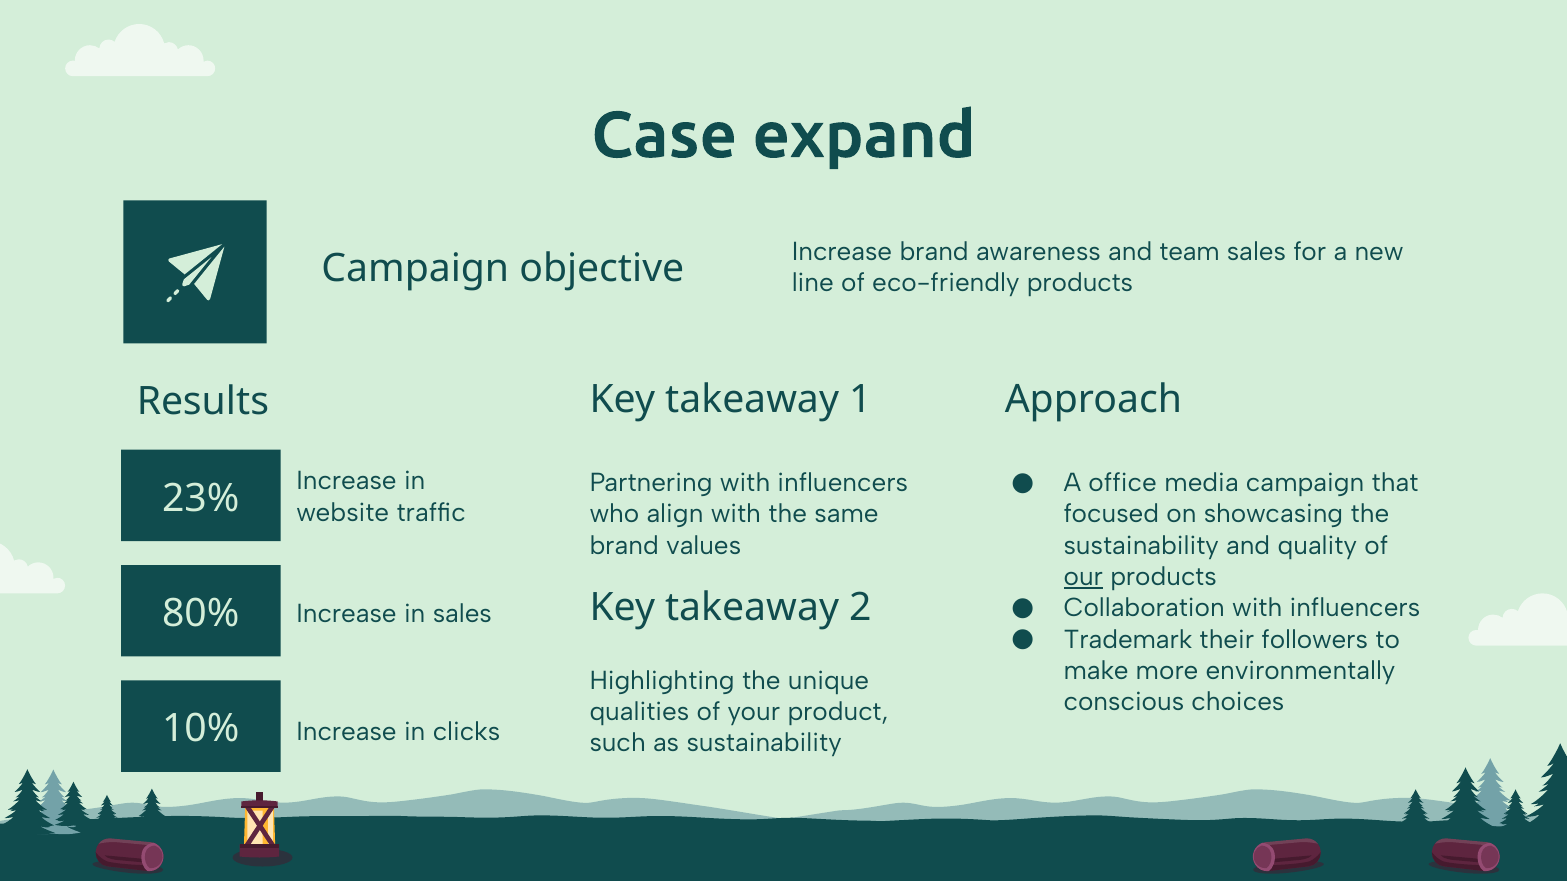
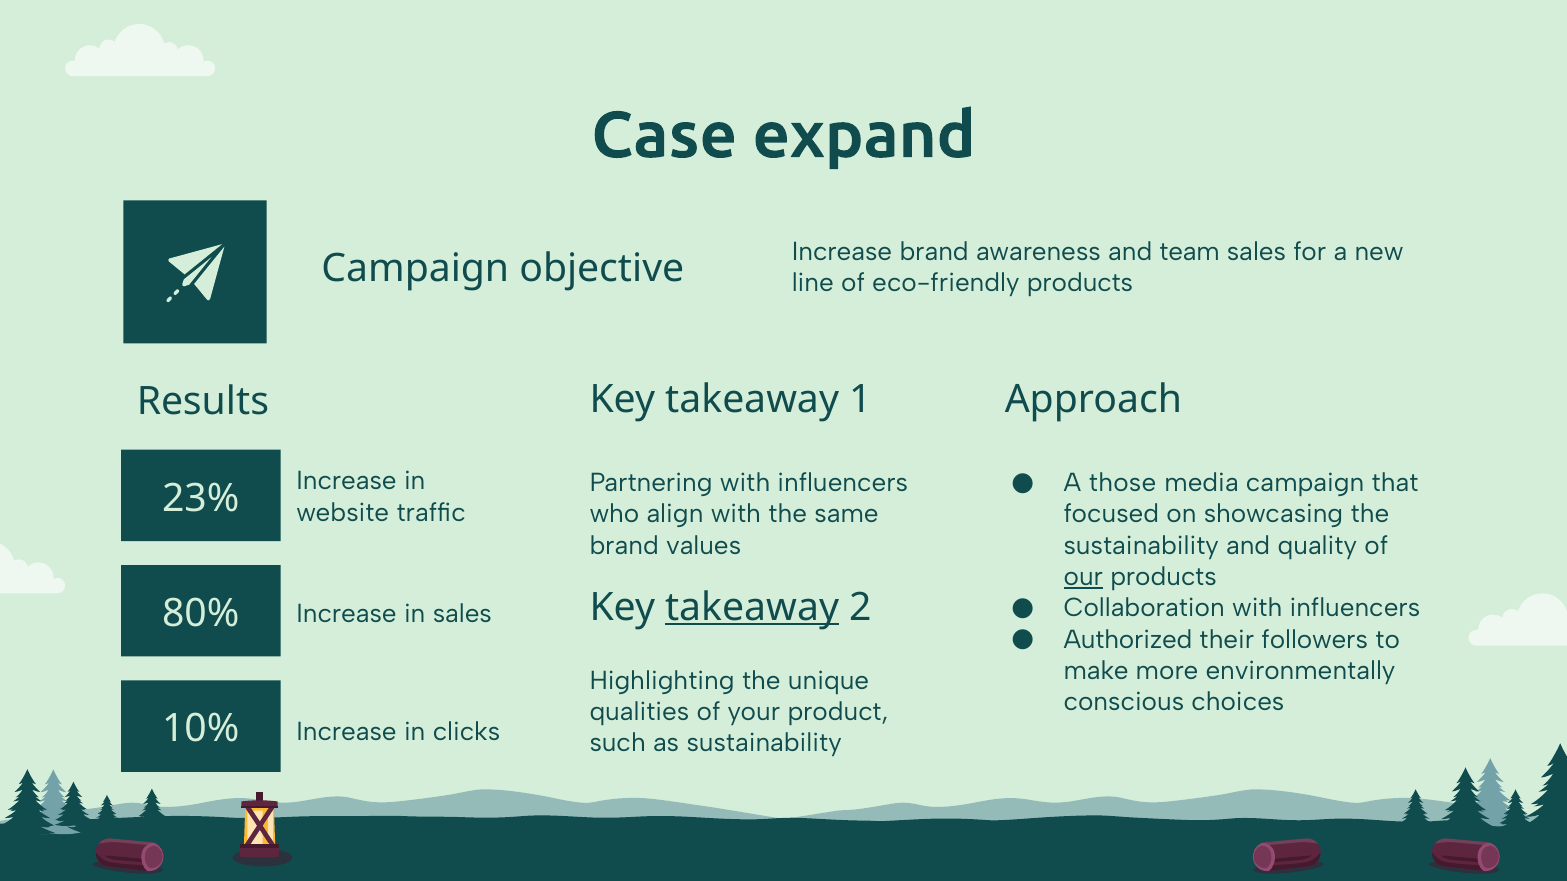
office: office -> those
takeaway at (752, 608) underline: none -> present
Trademark: Trademark -> Authorized
